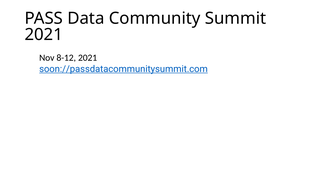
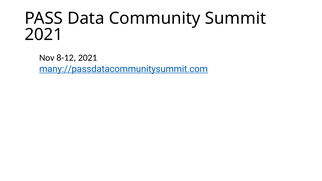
soon://passdatacommunitysummit.com: soon://passdatacommunitysummit.com -> many://passdatacommunitysummit.com
